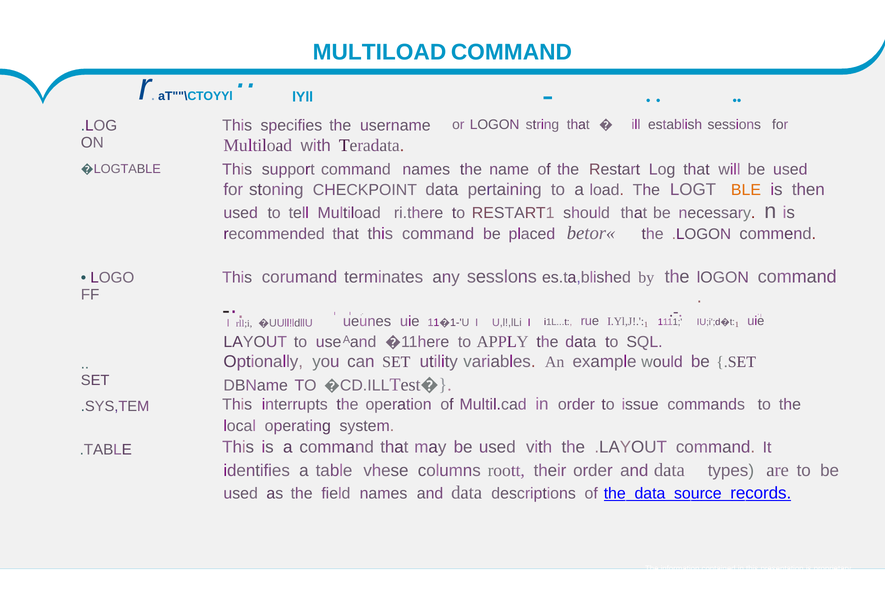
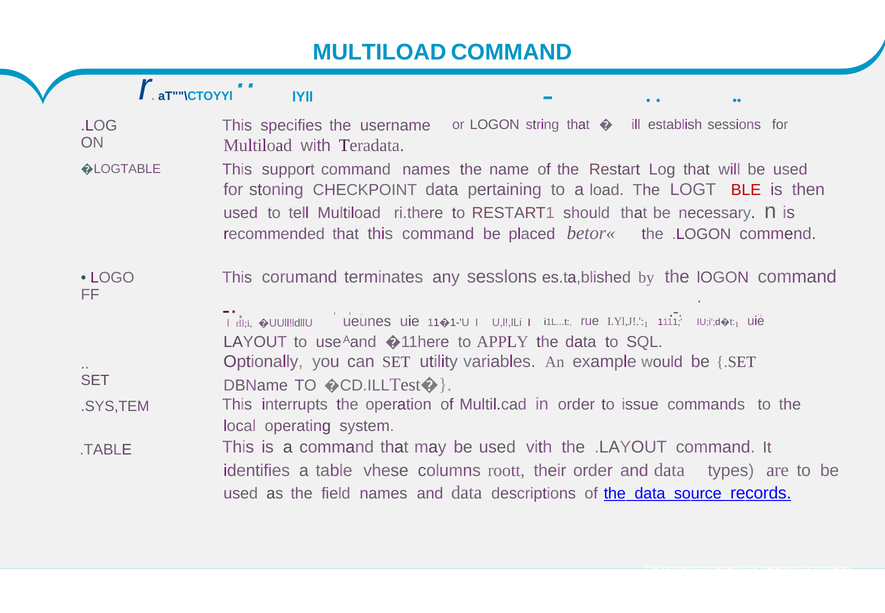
BLE colour: orange -> red
